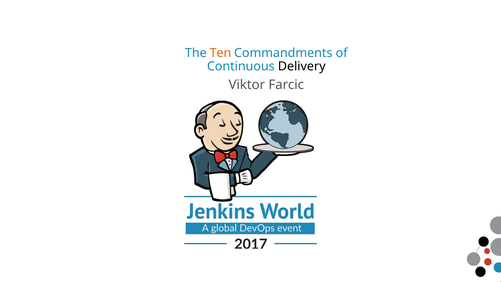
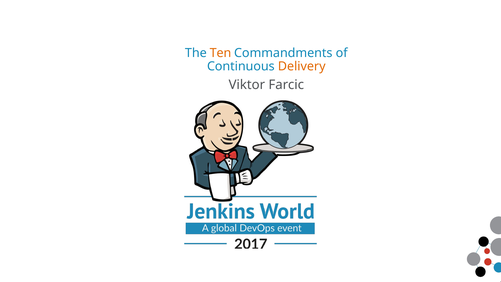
Delivery colour: black -> orange
